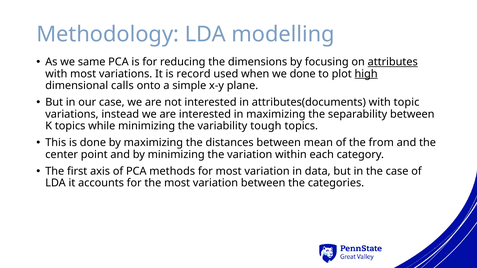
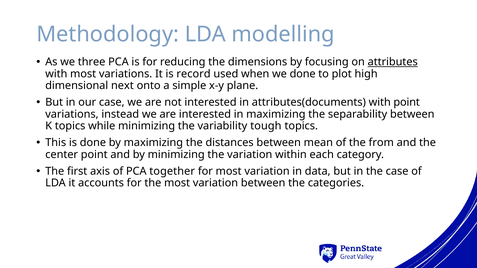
same: same -> three
high underline: present -> none
calls: calls -> next
with topic: topic -> point
methods: methods -> together
